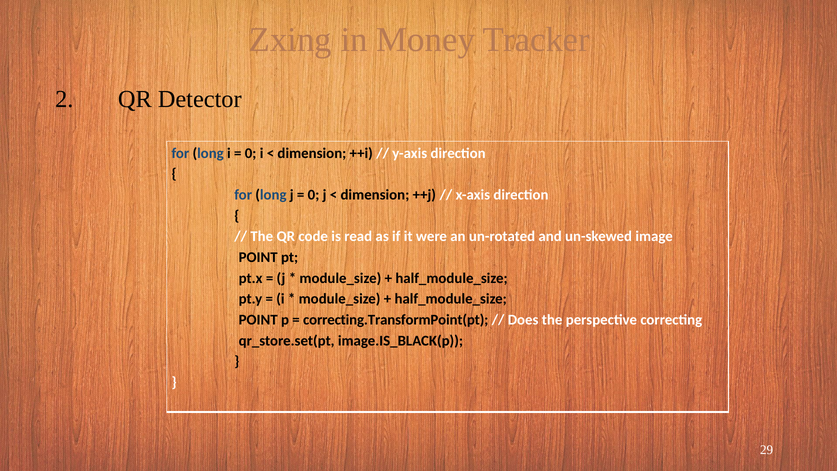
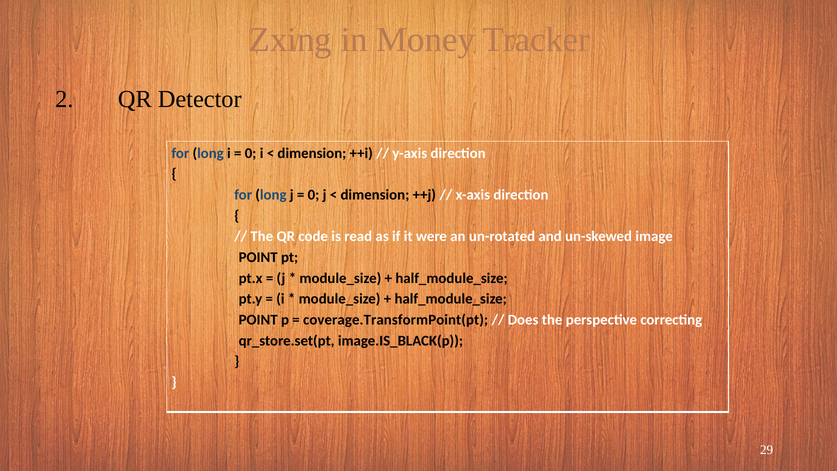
correcting.TransformPoint(pt: correcting.TransformPoint(pt -> coverage.TransformPoint(pt
